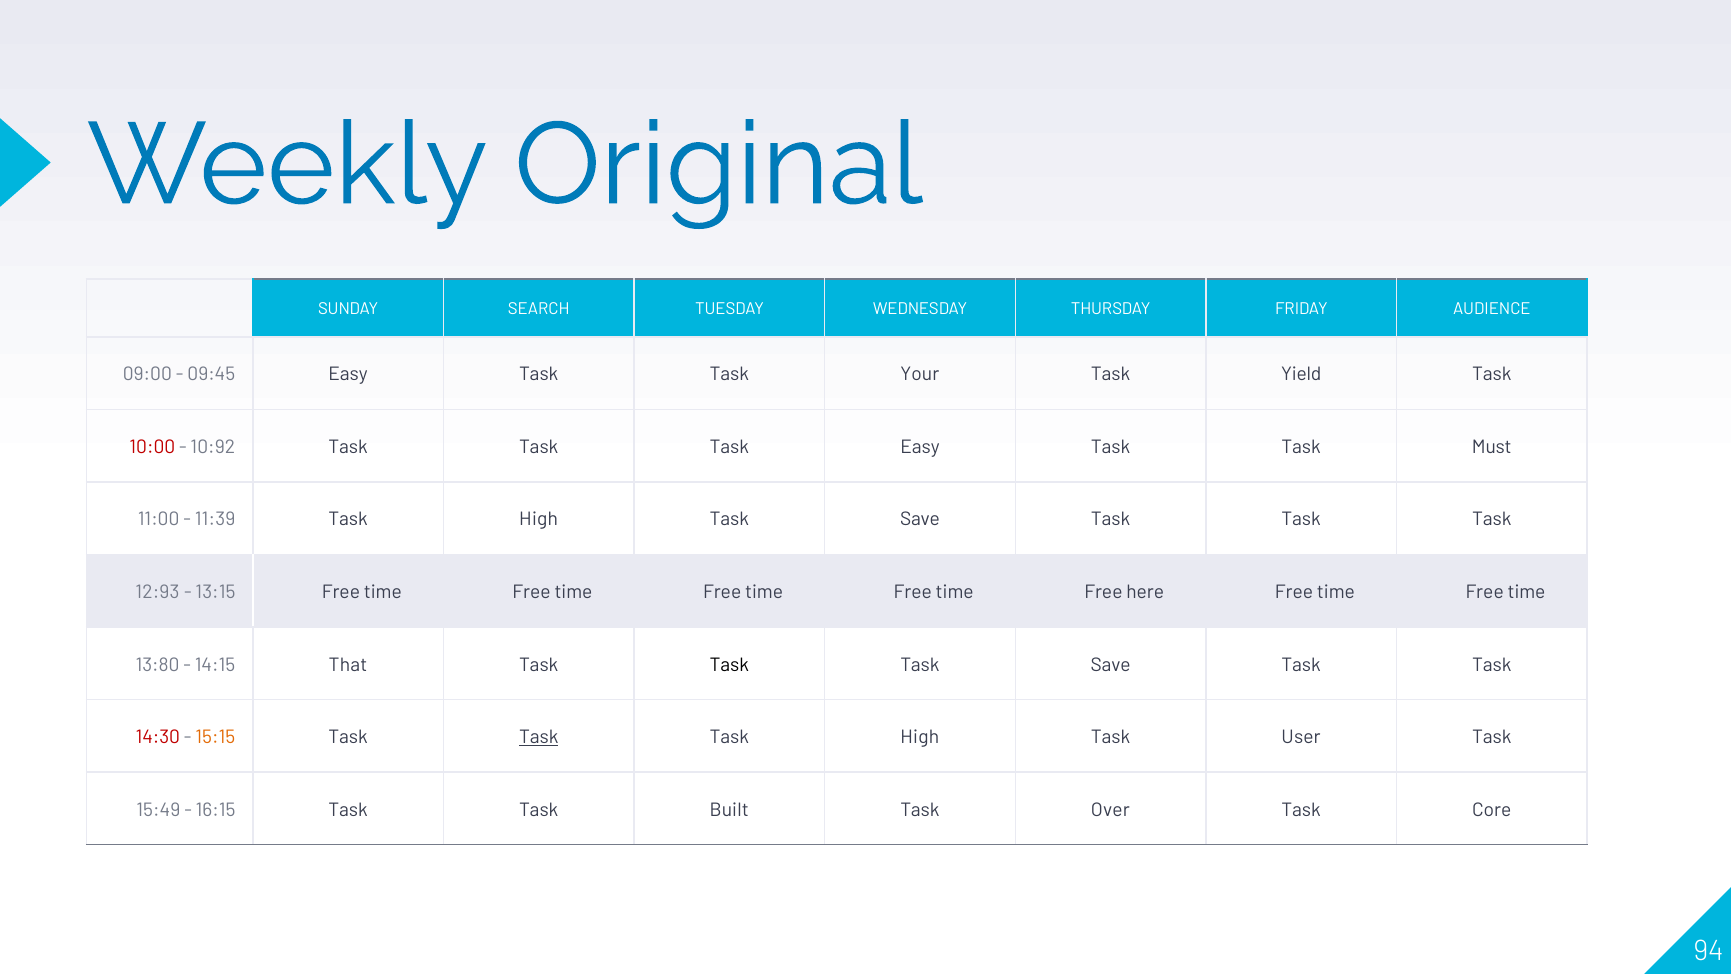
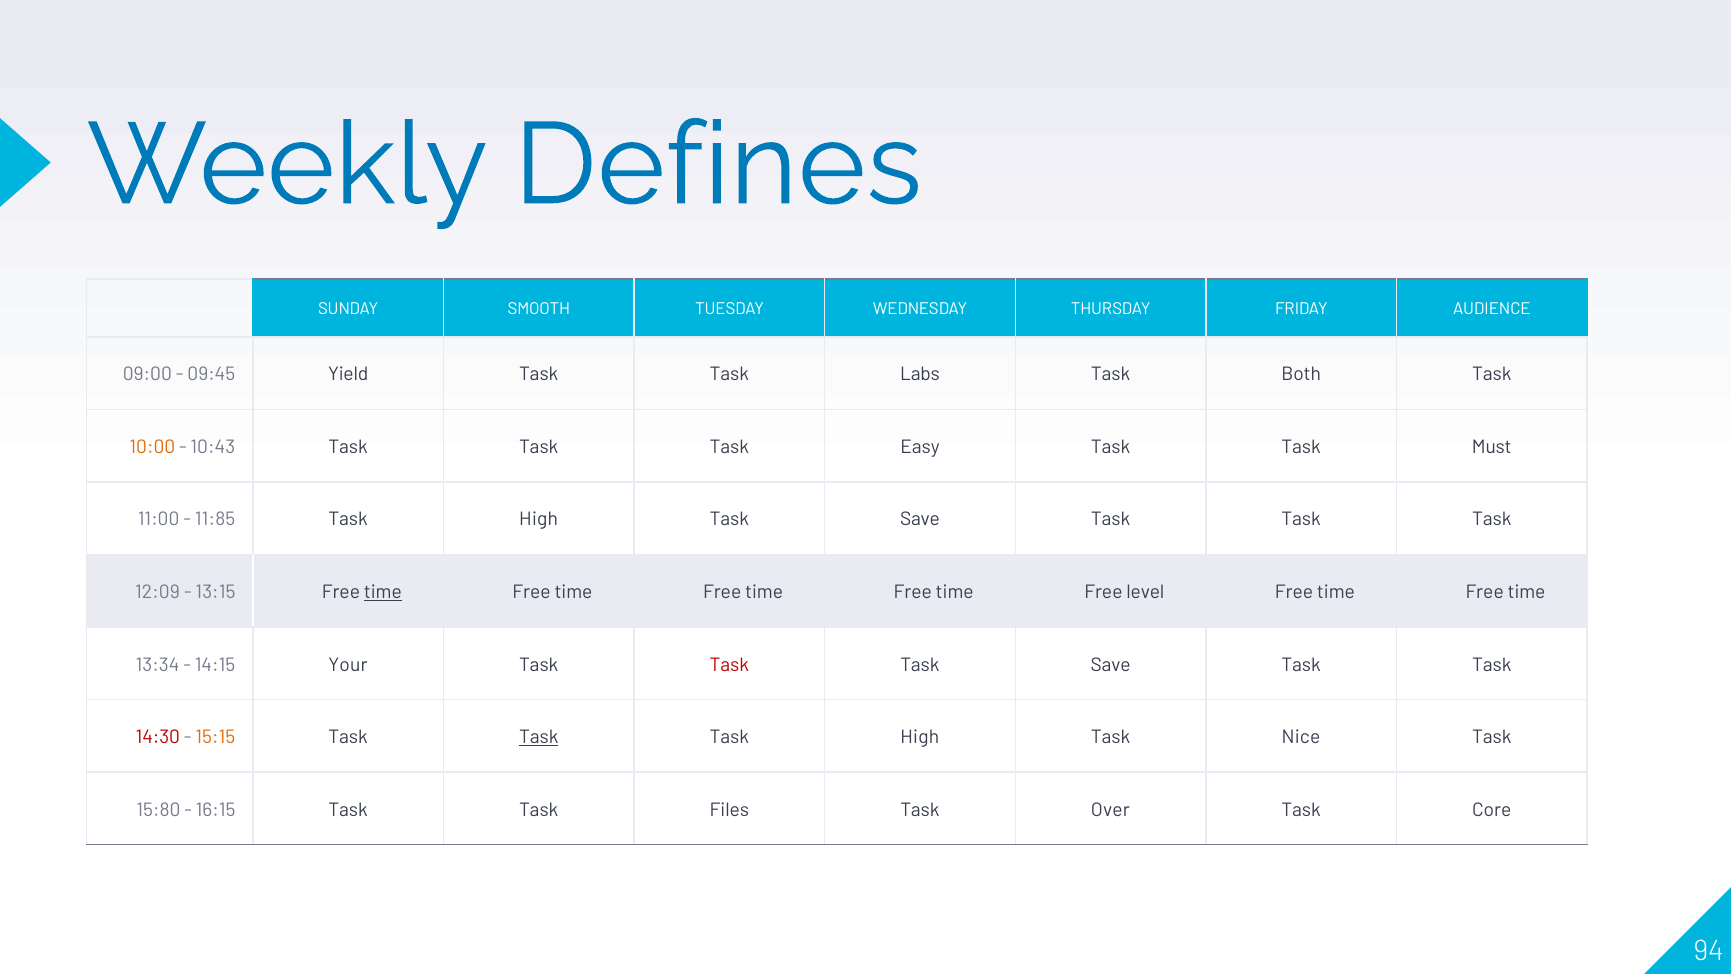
Original: Original -> Defines
SEARCH: SEARCH -> SMOOTH
09:45 Easy: Easy -> Yield
Your: Your -> Labs
Yield: Yield -> Both
10:00 colour: red -> orange
10:92: 10:92 -> 10:43
11:39: 11:39 -> 11:85
12:93: 12:93 -> 12:09
time at (383, 592) underline: none -> present
here: here -> level
13:80: 13:80 -> 13:34
That: That -> Your
Task at (729, 665) colour: black -> red
User: User -> Nice
15:49: 15:49 -> 15:80
Built: Built -> Files
